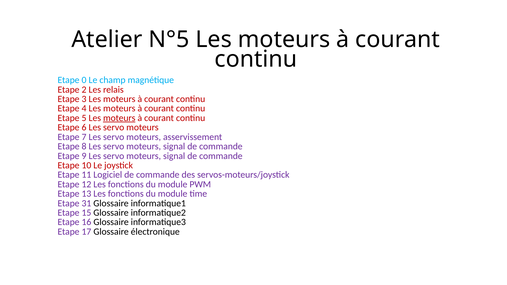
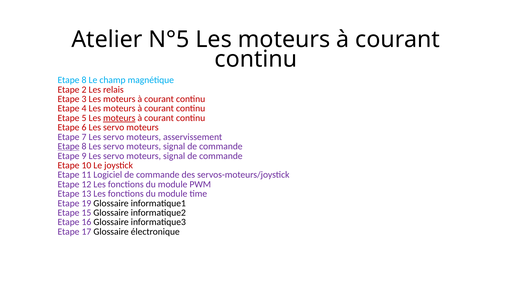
0 at (84, 80): 0 -> 8
Etape at (69, 146) underline: none -> present
31: 31 -> 19
